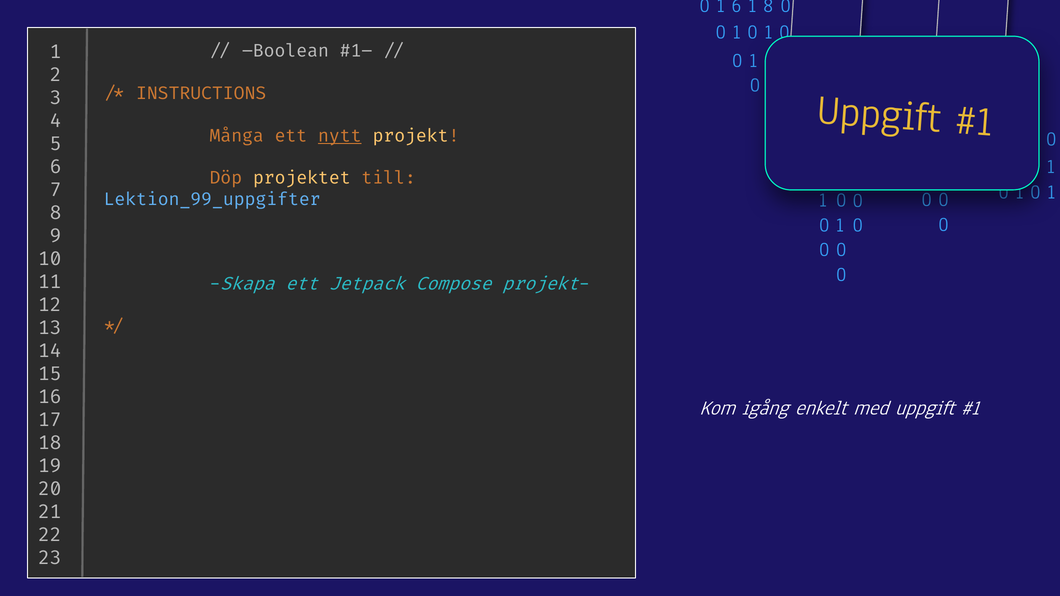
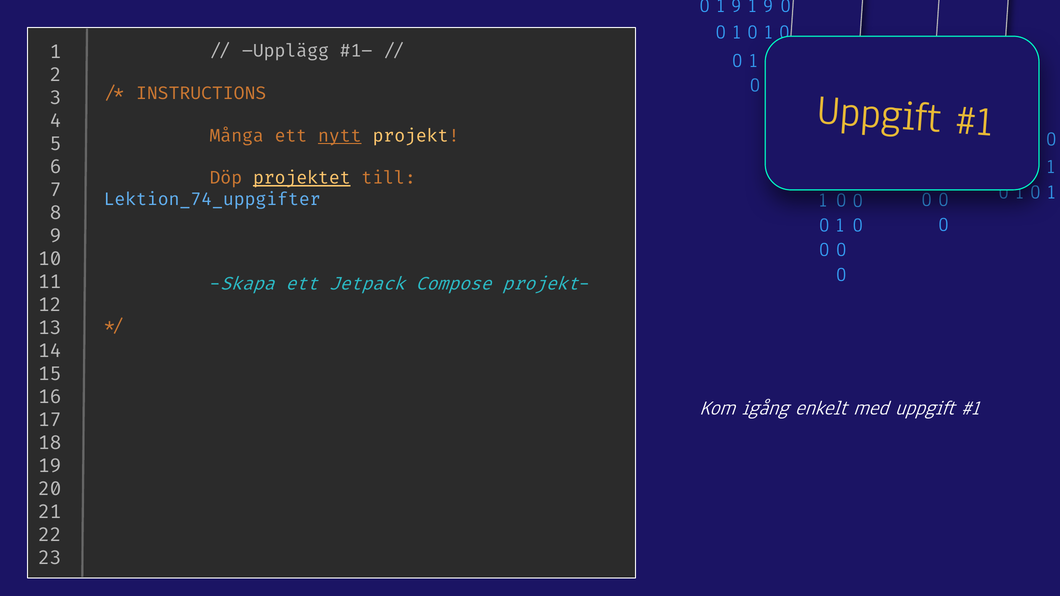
0 1 6: 6 -> 9
8 at (768, 5): 8 -> 9
Boolean: Boolean -> Upplägg
projektet underline: none -> present
Lektion_99_uppgifter: Lektion_99_uppgifter -> Lektion_74_uppgifter
